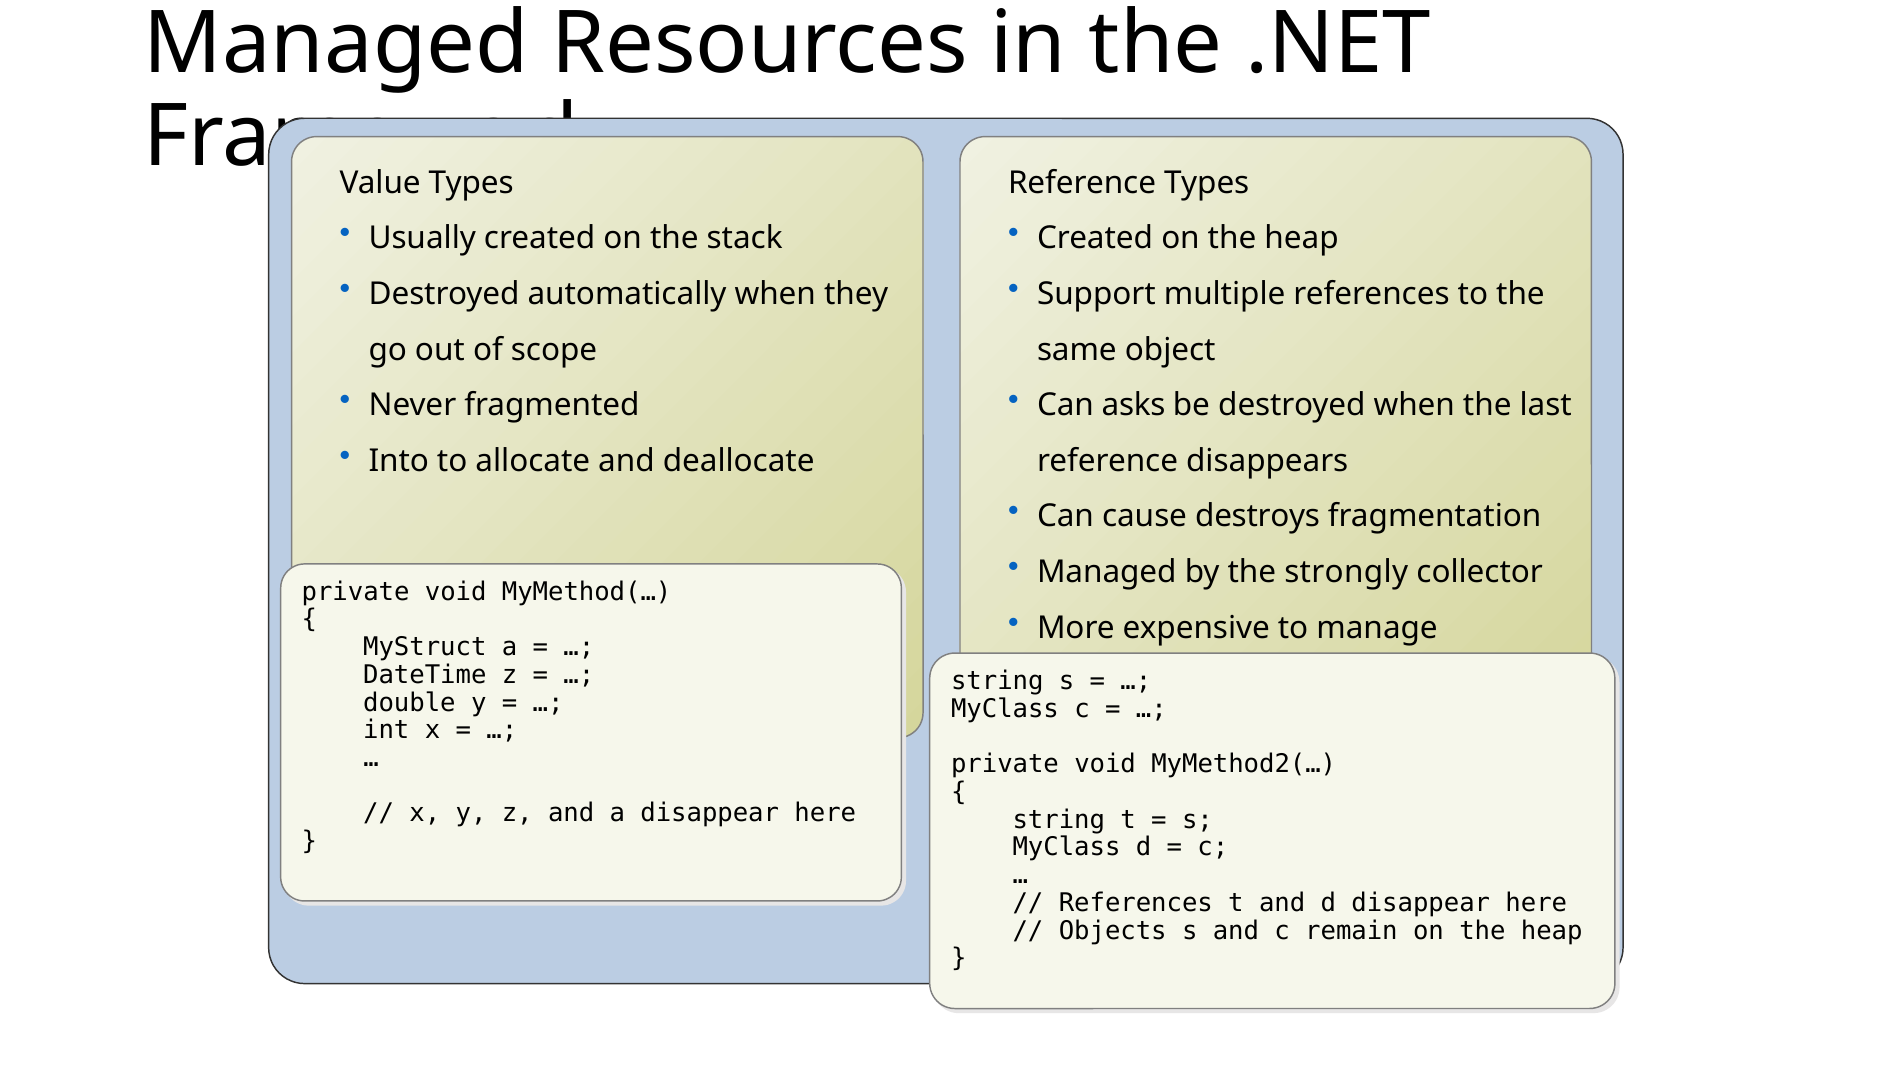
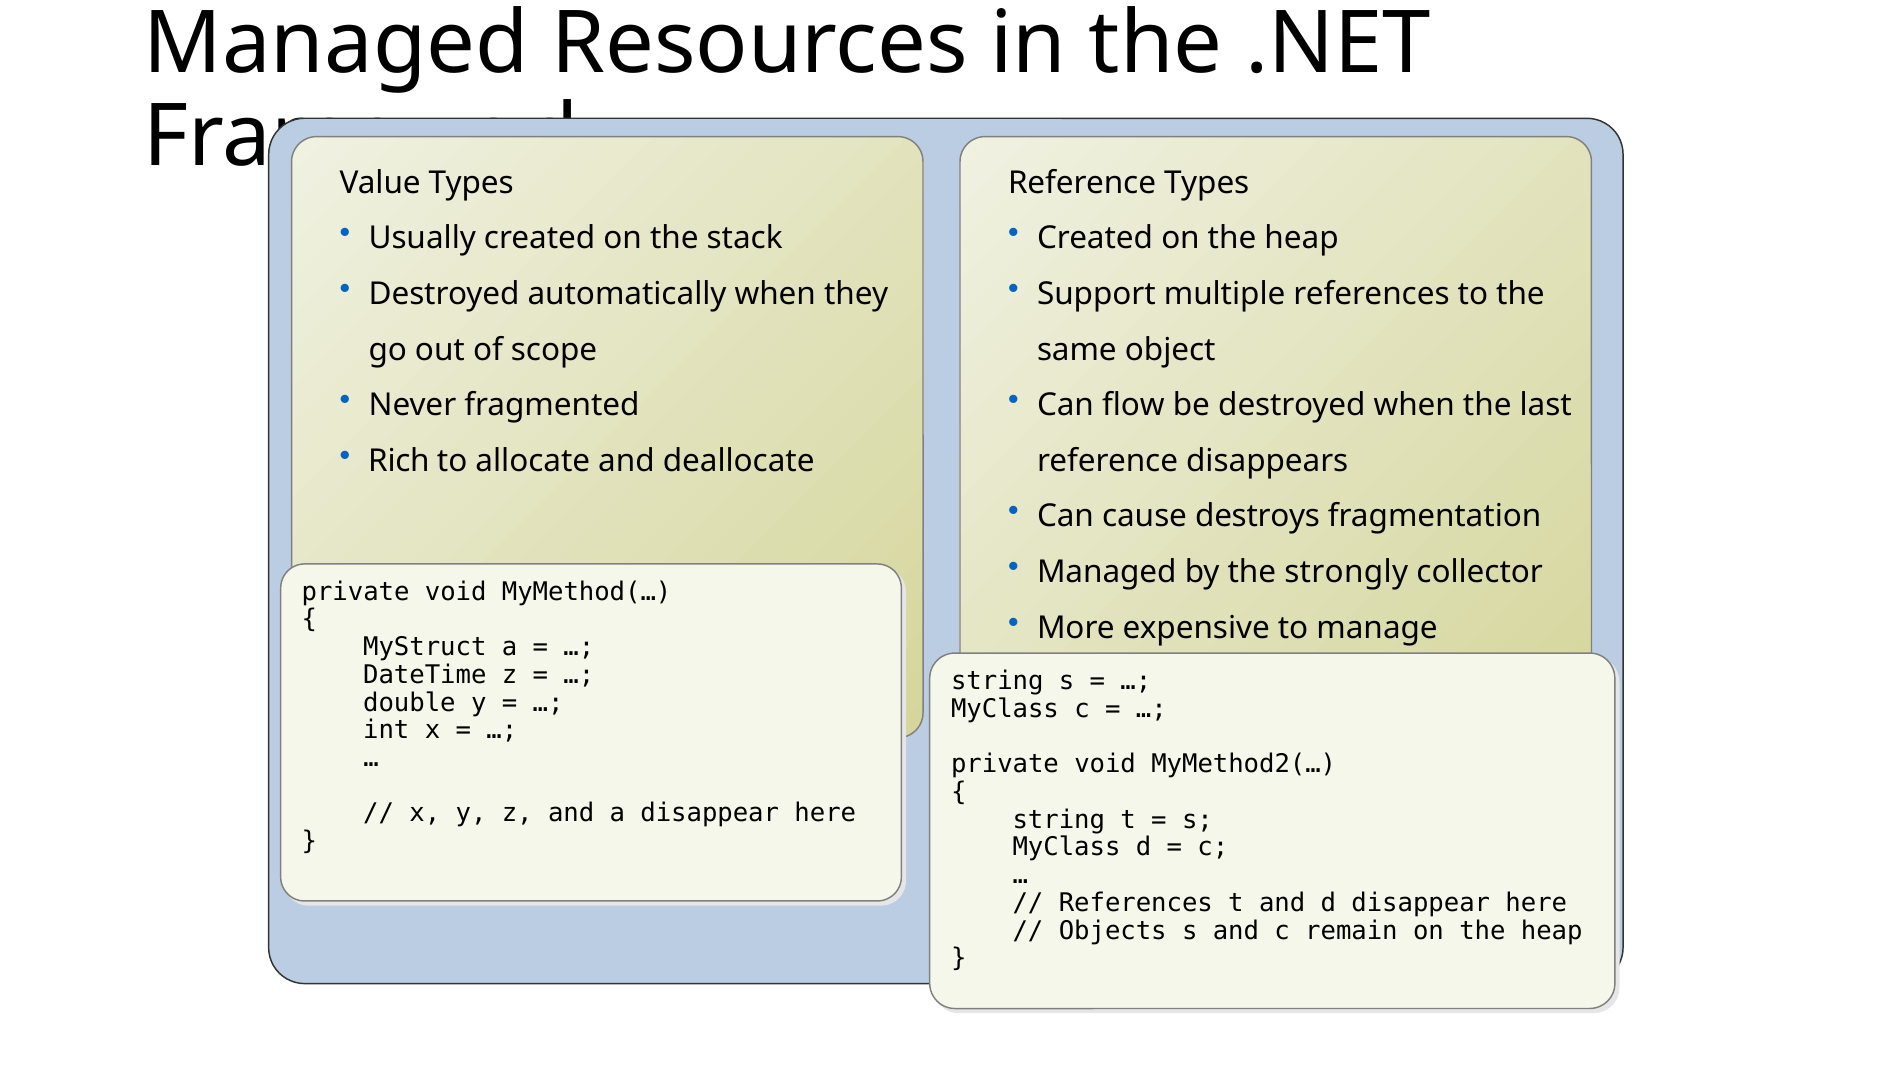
asks: asks -> flow
Into: Into -> Rich
